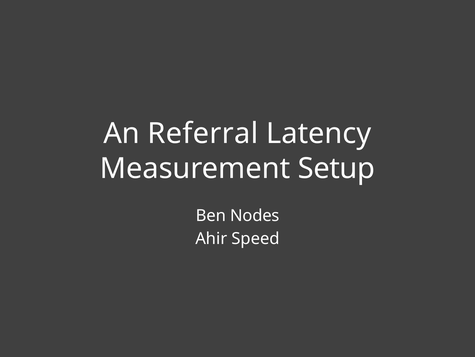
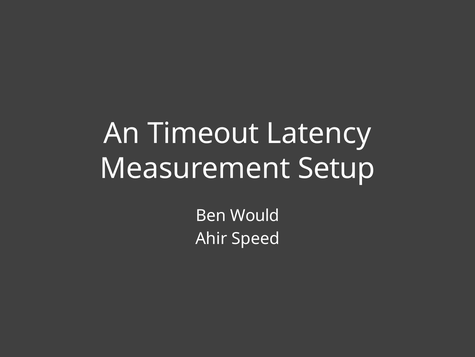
Referral: Referral -> Timeout
Nodes: Nodes -> Would
